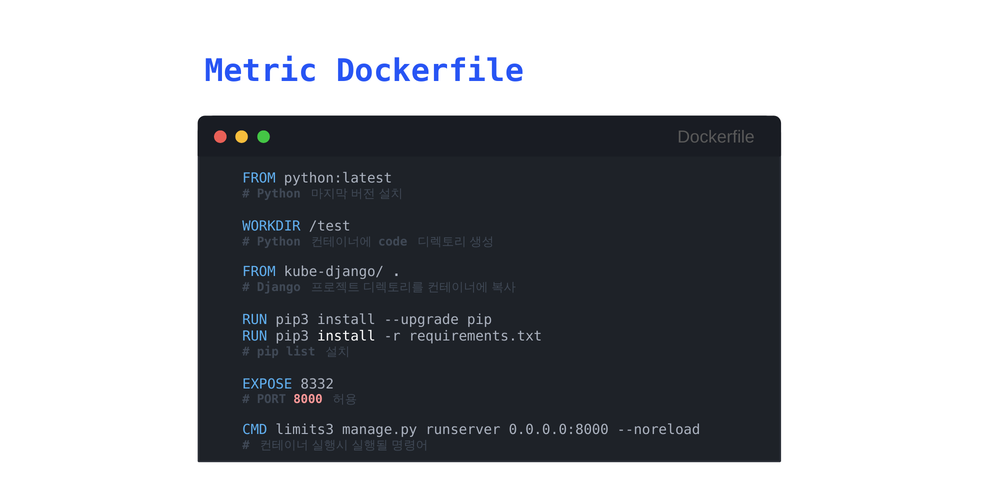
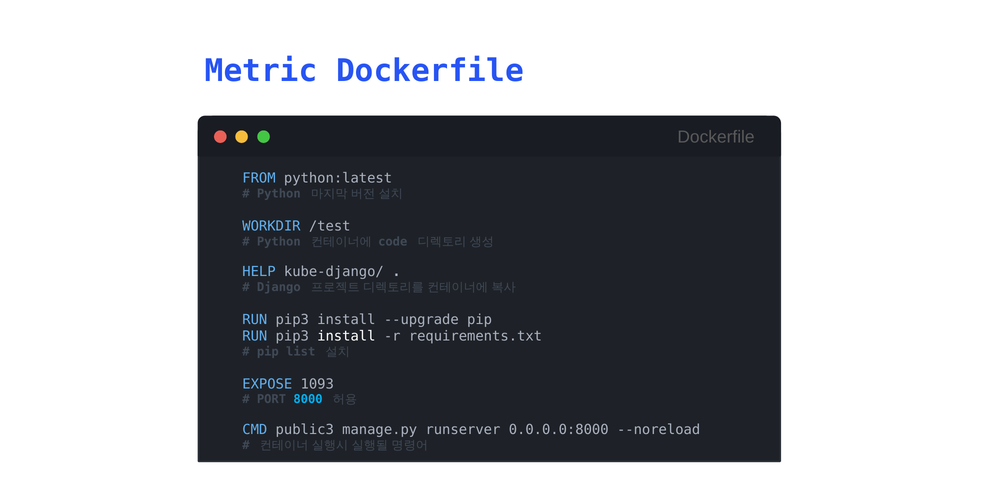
FROM at (259, 272): FROM -> HELP
8332: 8332 -> 1093
8000 colour: pink -> light blue
limits3: limits3 -> public3
